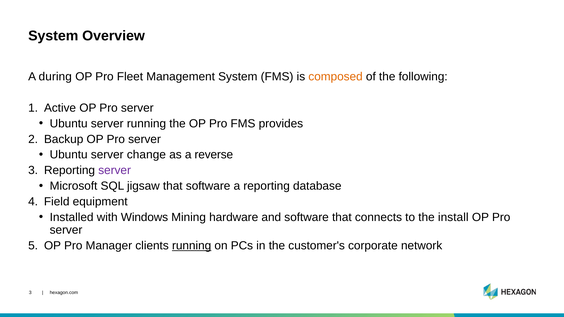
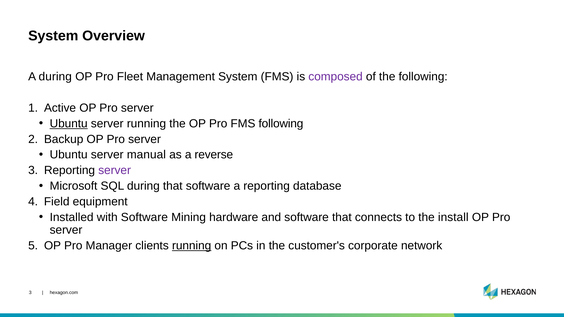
composed colour: orange -> purple
Ubuntu at (69, 124) underline: none -> present
FMS provides: provides -> following
change: change -> manual
SQL jigsaw: jigsaw -> during
with Windows: Windows -> Software
